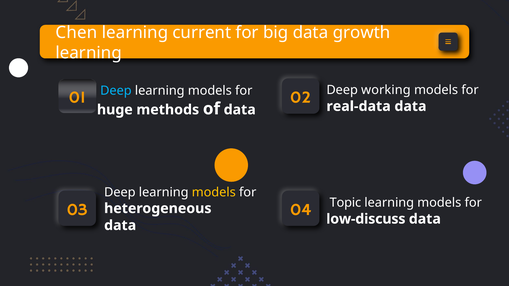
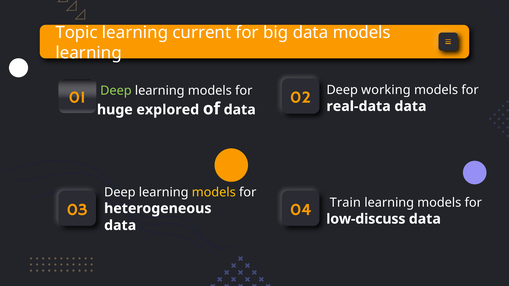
Chen: Chen -> Topic
data growth: growth -> models
Deep at (116, 91) colour: light blue -> light green
methods: methods -> explored
Topic: Topic -> Train
